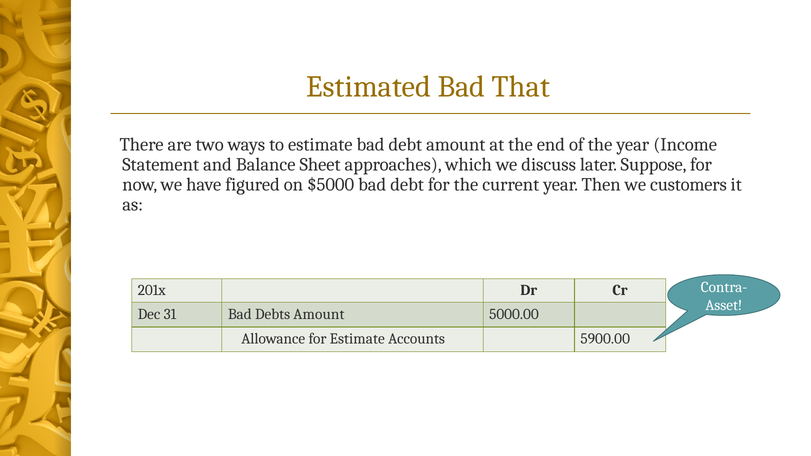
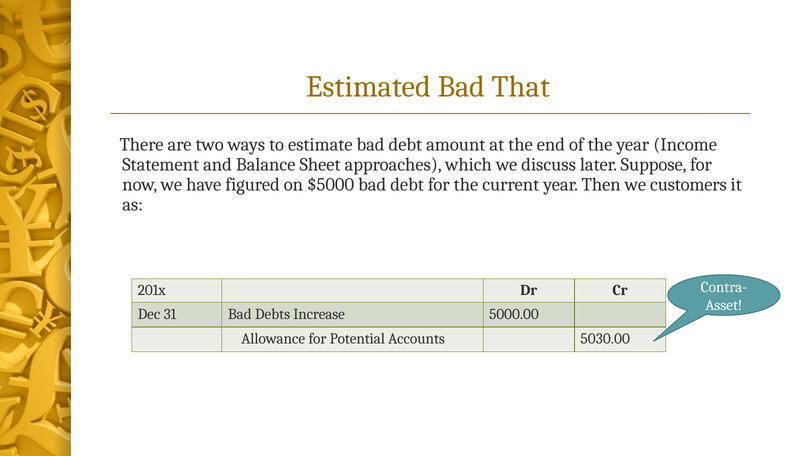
Debts Amount: Amount -> Increase
for Estimate: Estimate -> Potential
5900.00: 5900.00 -> 5030.00
